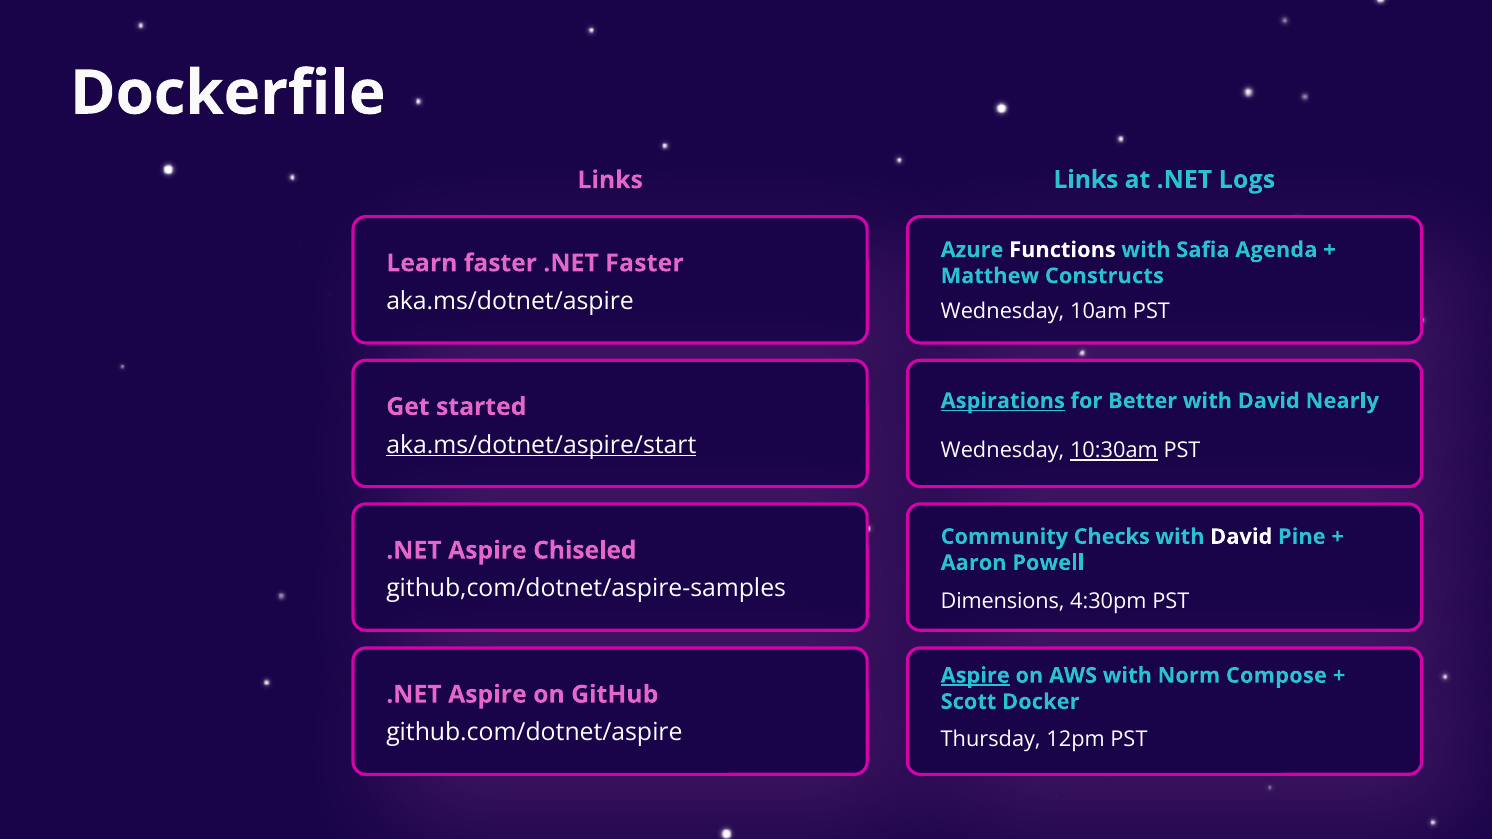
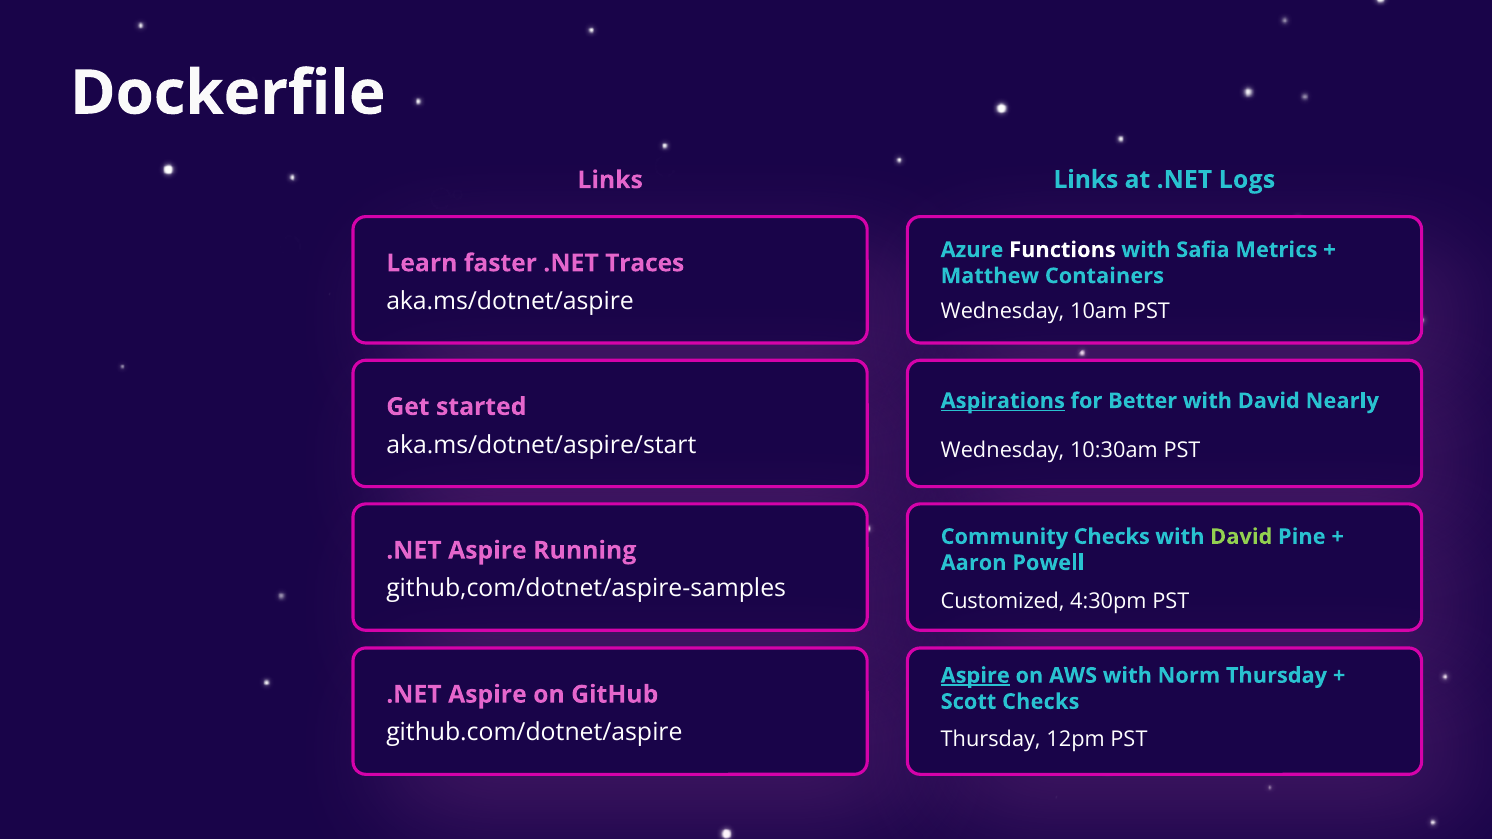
Agenda: Agenda -> Metrics
.NET Faster: Faster -> Traces
Constructs: Constructs -> Containers
aka.ms/dotnet/aspire/start underline: present -> none
10:30am underline: present -> none
David at (1241, 537) colour: white -> light green
Chiseled: Chiseled -> Running
Dimensions: Dimensions -> Customized
Norm Compose: Compose -> Thursday
Scott Docker: Docker -> Checks
